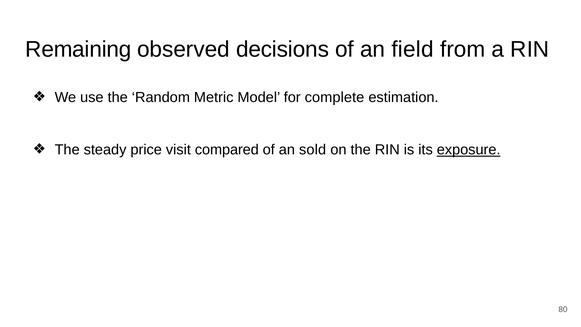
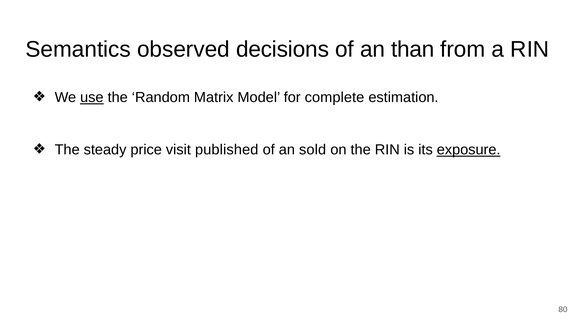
Remaining: Remaining -> Semantics
field: field -> than
use underline: none -> present
Metric: Metric -> Matrix
compared: compared -> published
